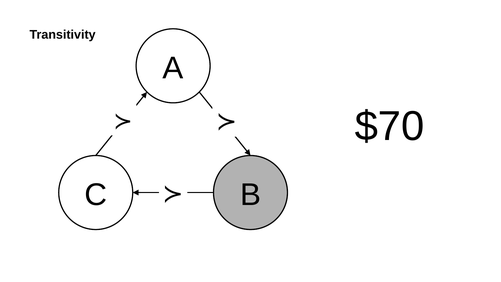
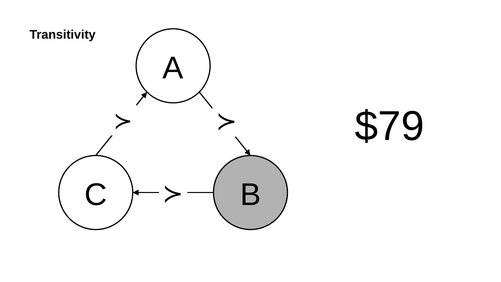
$70: $70 -> $79
